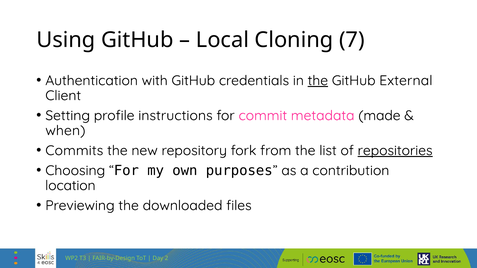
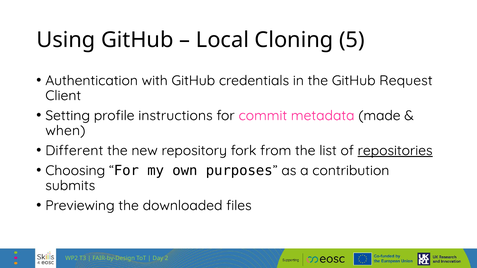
7: 7 -> 5
the at (318, 81) underline: present -> none
External: External -> Request
Commits: Commits -> Different
location: location -> submits
